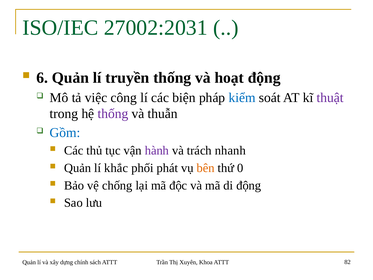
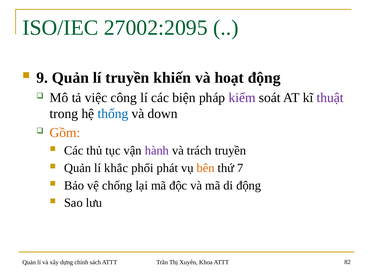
27002:2031: 27002:2031 -> 27002:2095
6: 6 -> 9
truyền thống: thống -> khiến
kiểm colour: blue -> purple
thống at (113, 114) colour: purple -> blue
thuẫn: thuẫn -> down
Gồm colour: blue -> orange
trách nhanh: nhanh -> truyền
0: 0 -> 7
